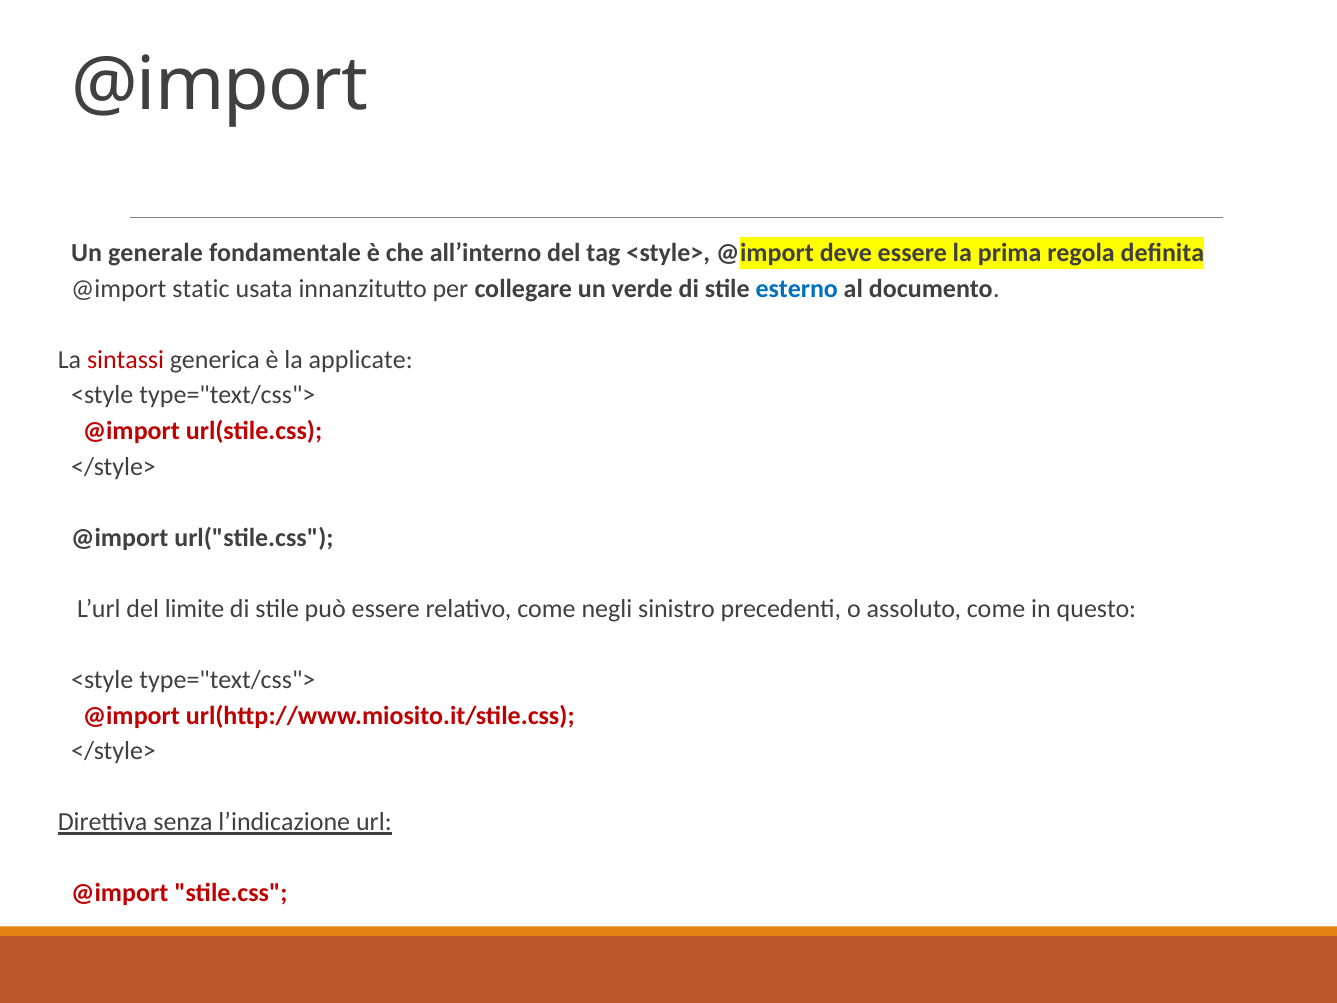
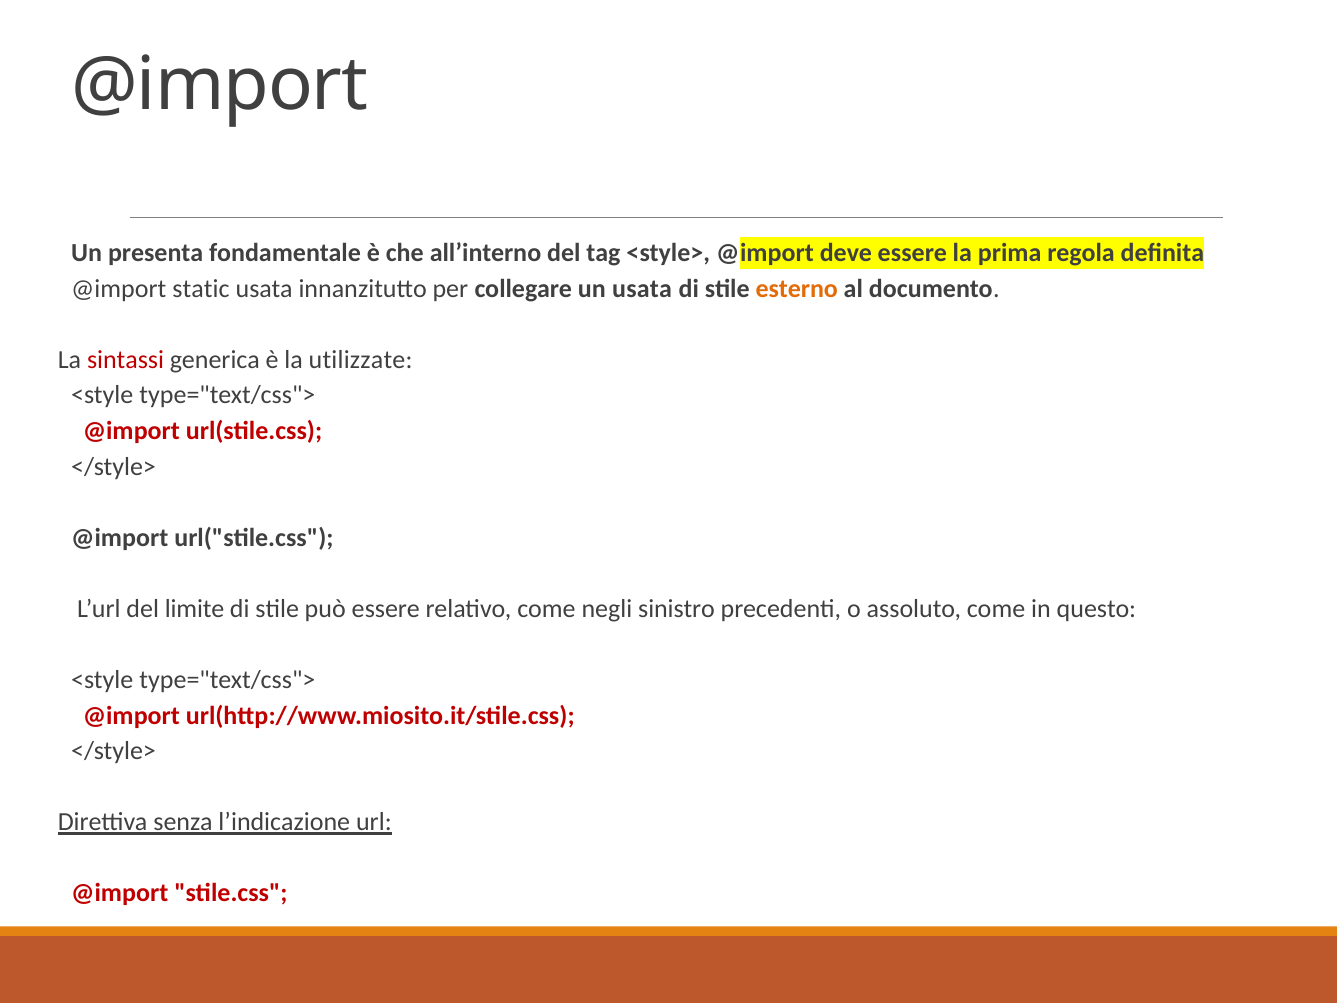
generale: generale -> presenta
un verde: verde -> usata
esterno colour: blue -> orange
applicate: applicate -> utilizzate
